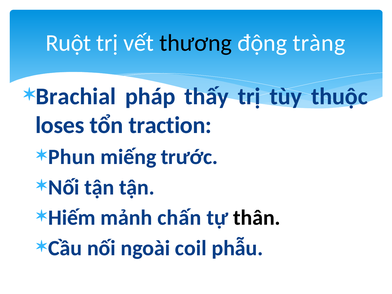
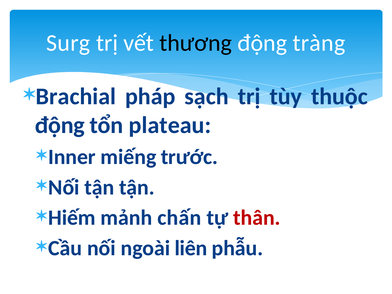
Ruột: Ruột -> Surg
thấy: thấy -> sạch
loses at (60, 125): loses -> động
traction: traction -> plateau
Phun: Phun -> Inner
thân colour: black -> red
coil: coil -> liên
